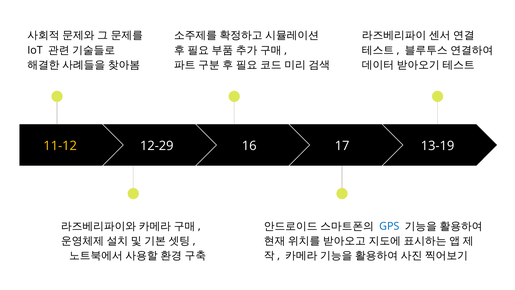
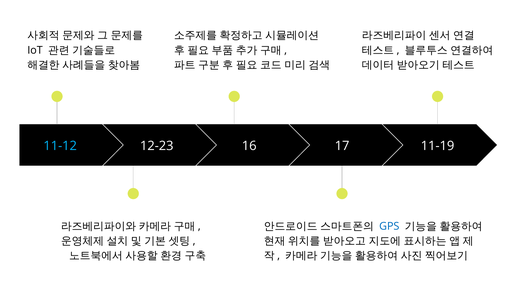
11-12 colour: yellow -> light blue
12-29: 12-29 -> 12-23
13-19: 13-19 -> 11-19
